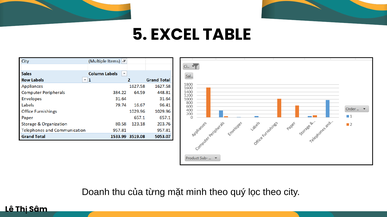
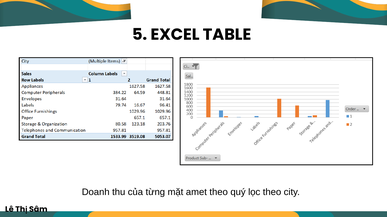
minh: minh -> amet
